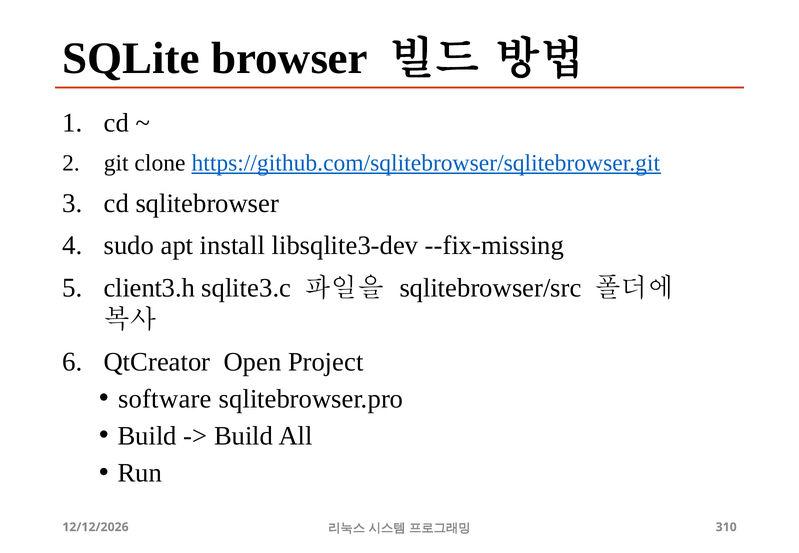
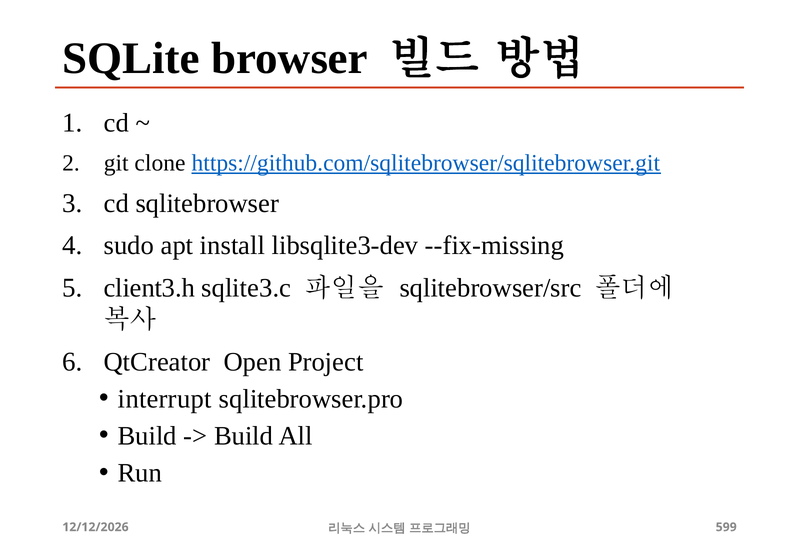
software: software -> interrupt
310: 310 -> 599
